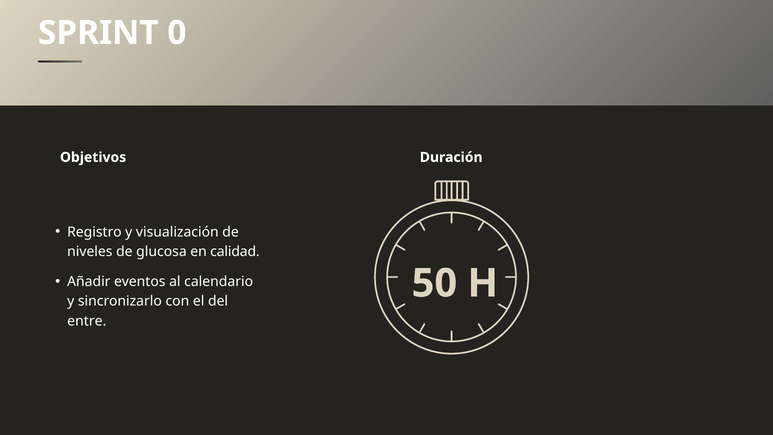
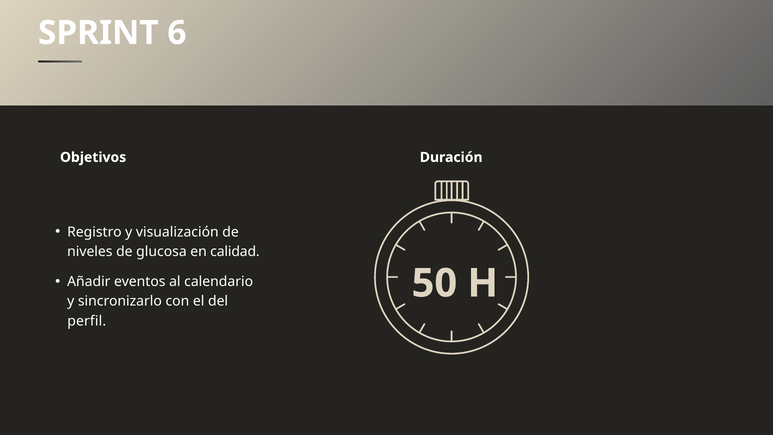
0: 0 -> 6
entre: entre -> perfil
